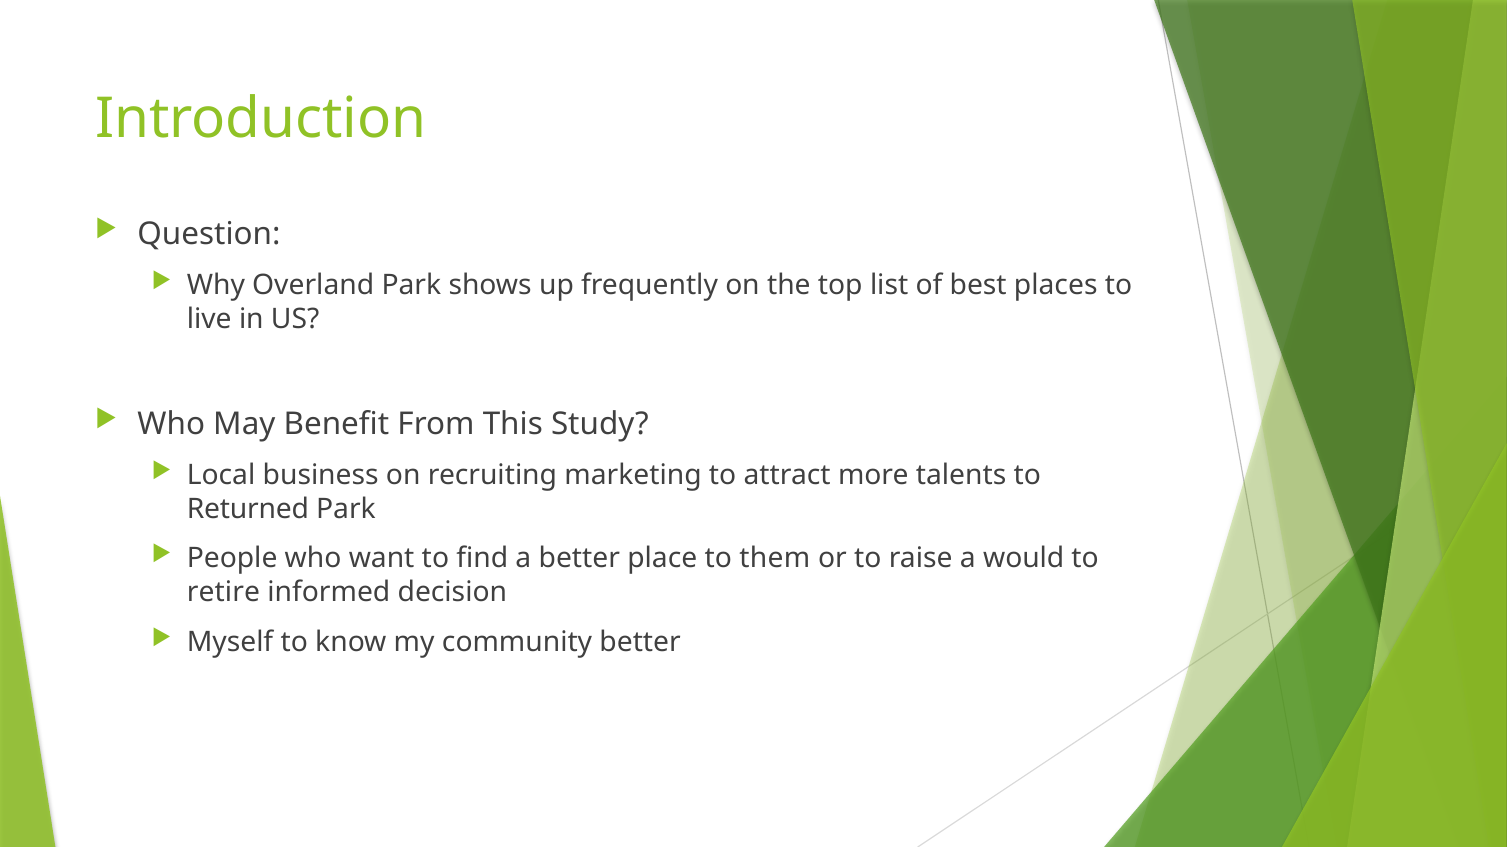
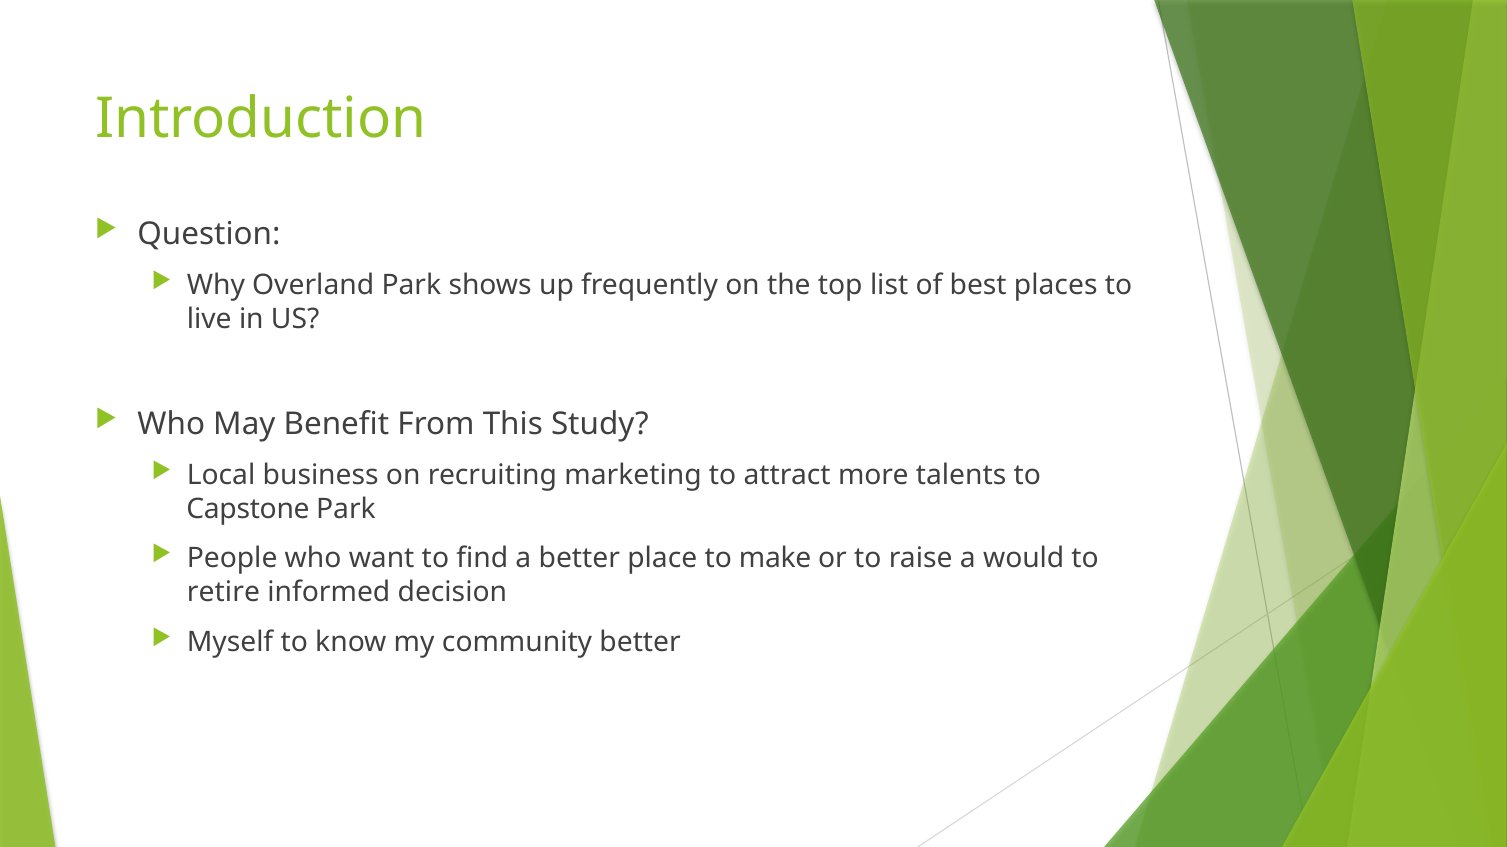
Returned: Returned -> Capstone
them: them -> make
